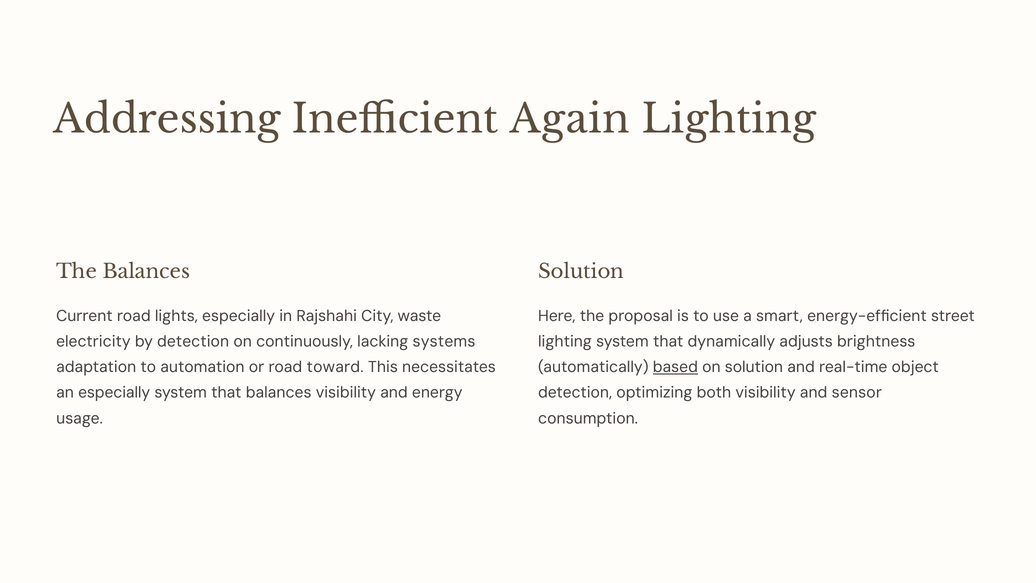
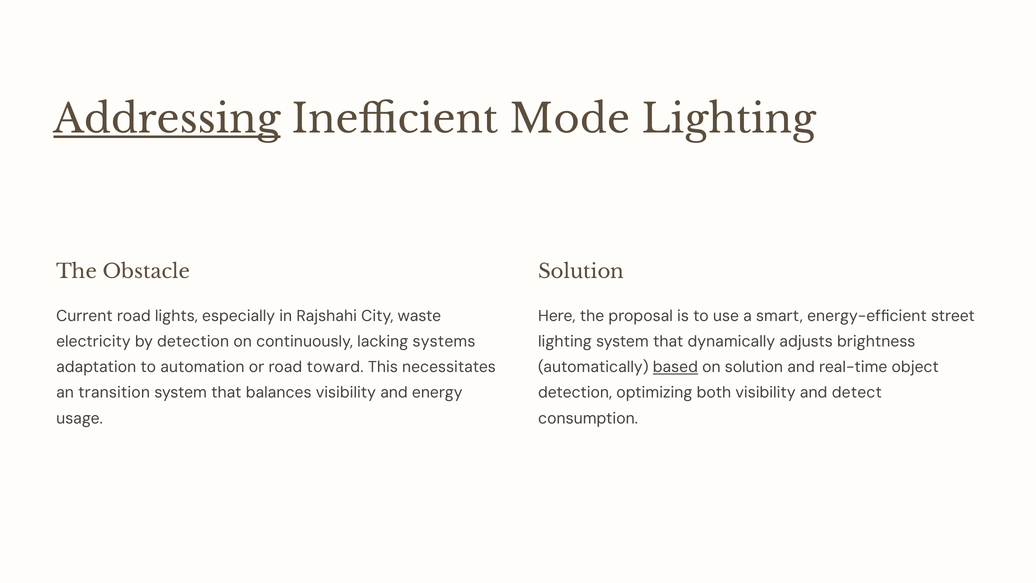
Addressing underline: none -> present
Again: Again -> Mode
The Balances: Balances -> Obstacle
an especially: especially -> transition
sensor: sensor -> detect
